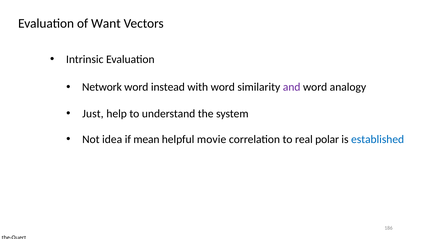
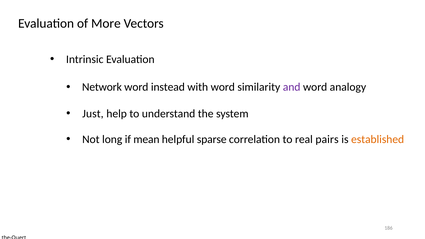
Want: Want -> More
idea: idea -> long
movie: movie -> sparse
polar: polar -> pairs
established colour: blue -> orange
